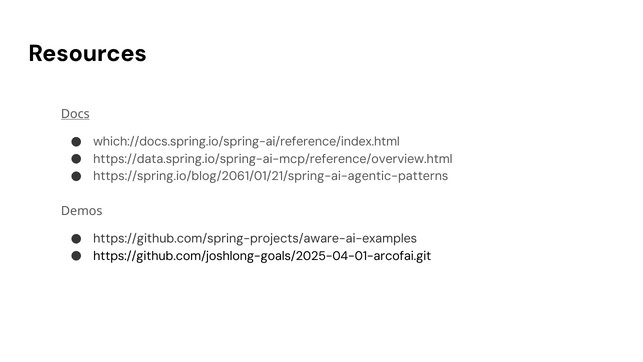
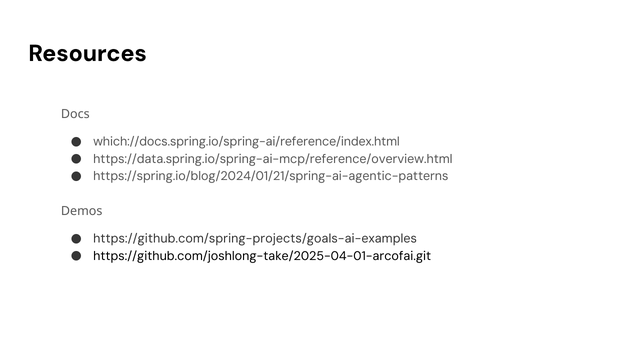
Docs underline: present -> none
https://spring.io/blog/2061/01/21/spring-ai-agentic-patterns: https://spring.io/blog/2061/01/21/spring-ai-agentic-patterns -> https://spring.io/blog/2024/01/21/spring-ai-agentic-patterns
https://github.com/spring-projects/aware-ai-examples: https://github.com/spring-projects/aware-ai-examples -> https://github.com/spring-projects/goals-ai-examples
https://github.com/joshlong-goals/2025-04-01-arcofai.git: https://github.com/joshlong-goals/2025-04-01-arcofai.git -> https://github.com/joshlong-take/2025-04-01-arcofai.git
